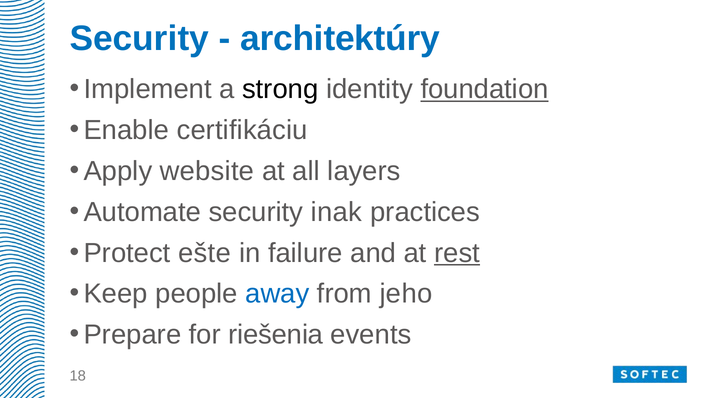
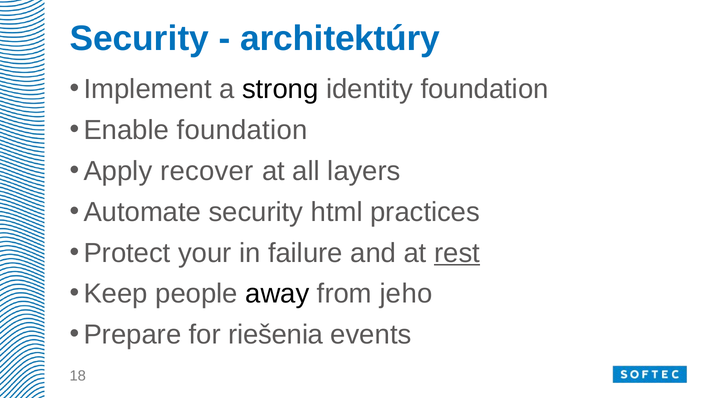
foundation at (485, 89) underline: present -> none
Enable certifikáciu: certifikáciu -> foundation
website: website -> recover
inak: inak -> html
ešte: ešte -> your
away colour: blue -> black
